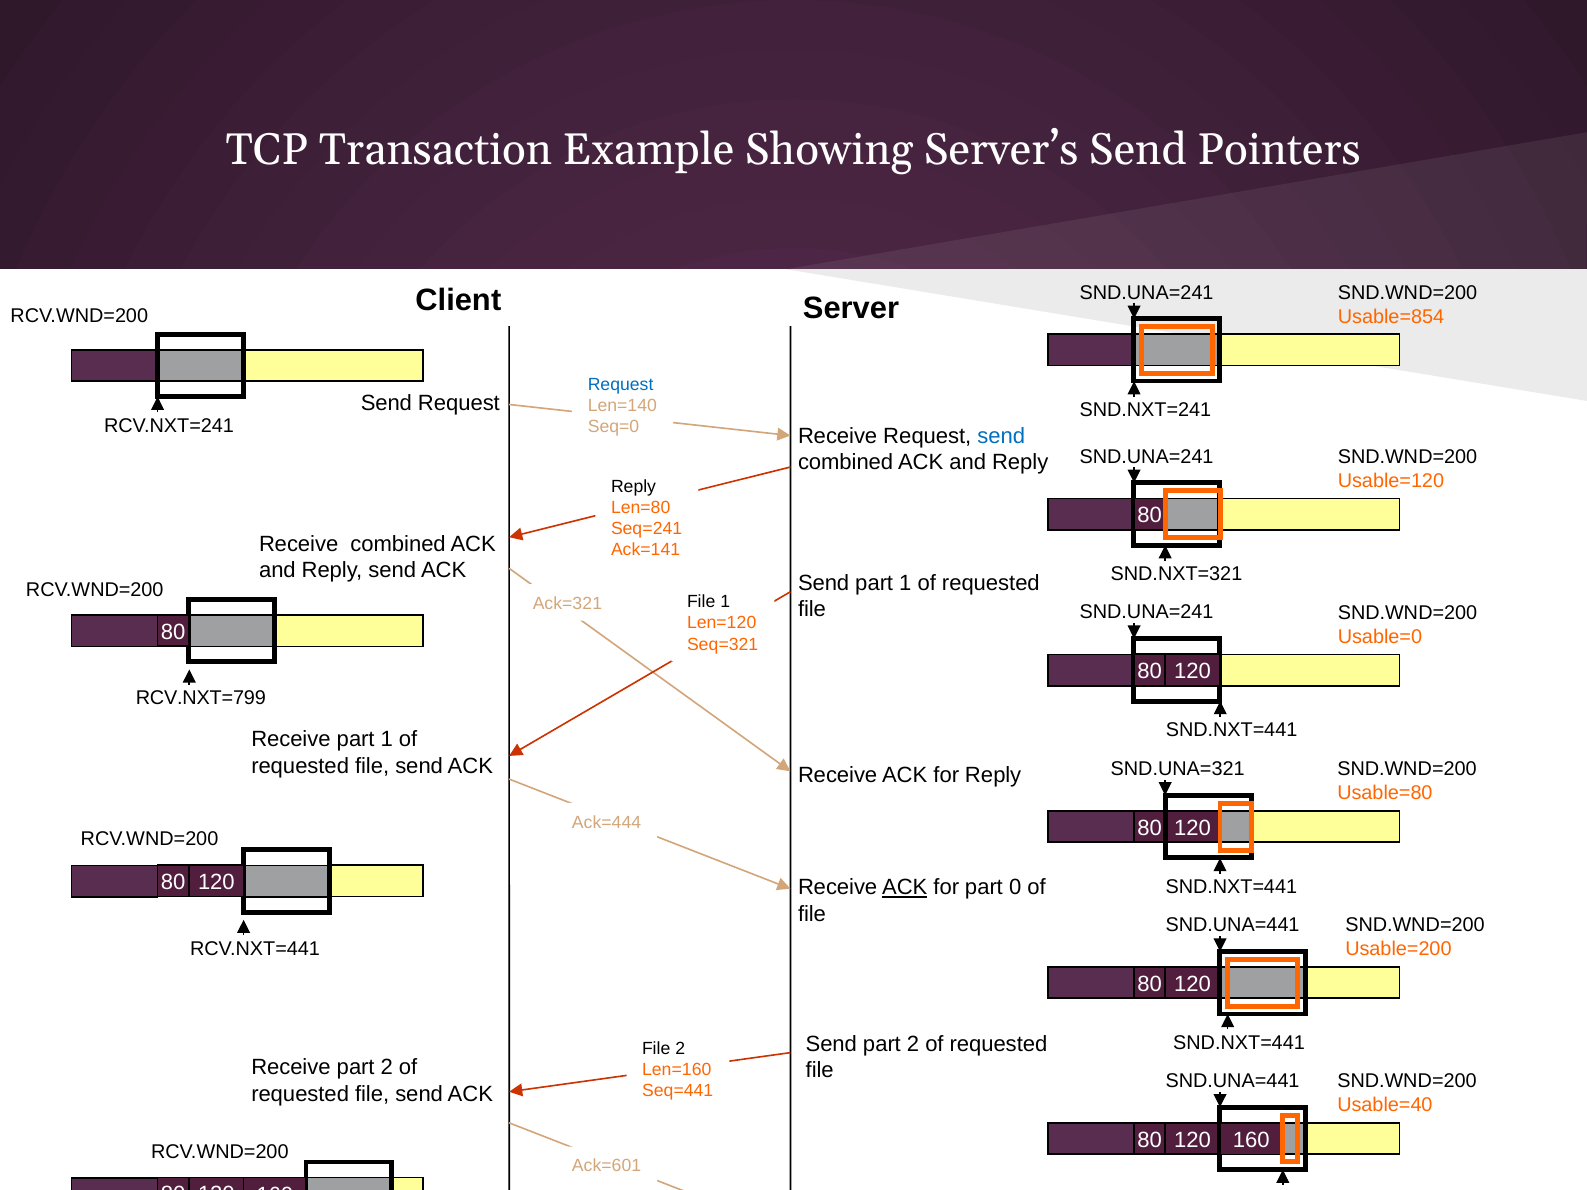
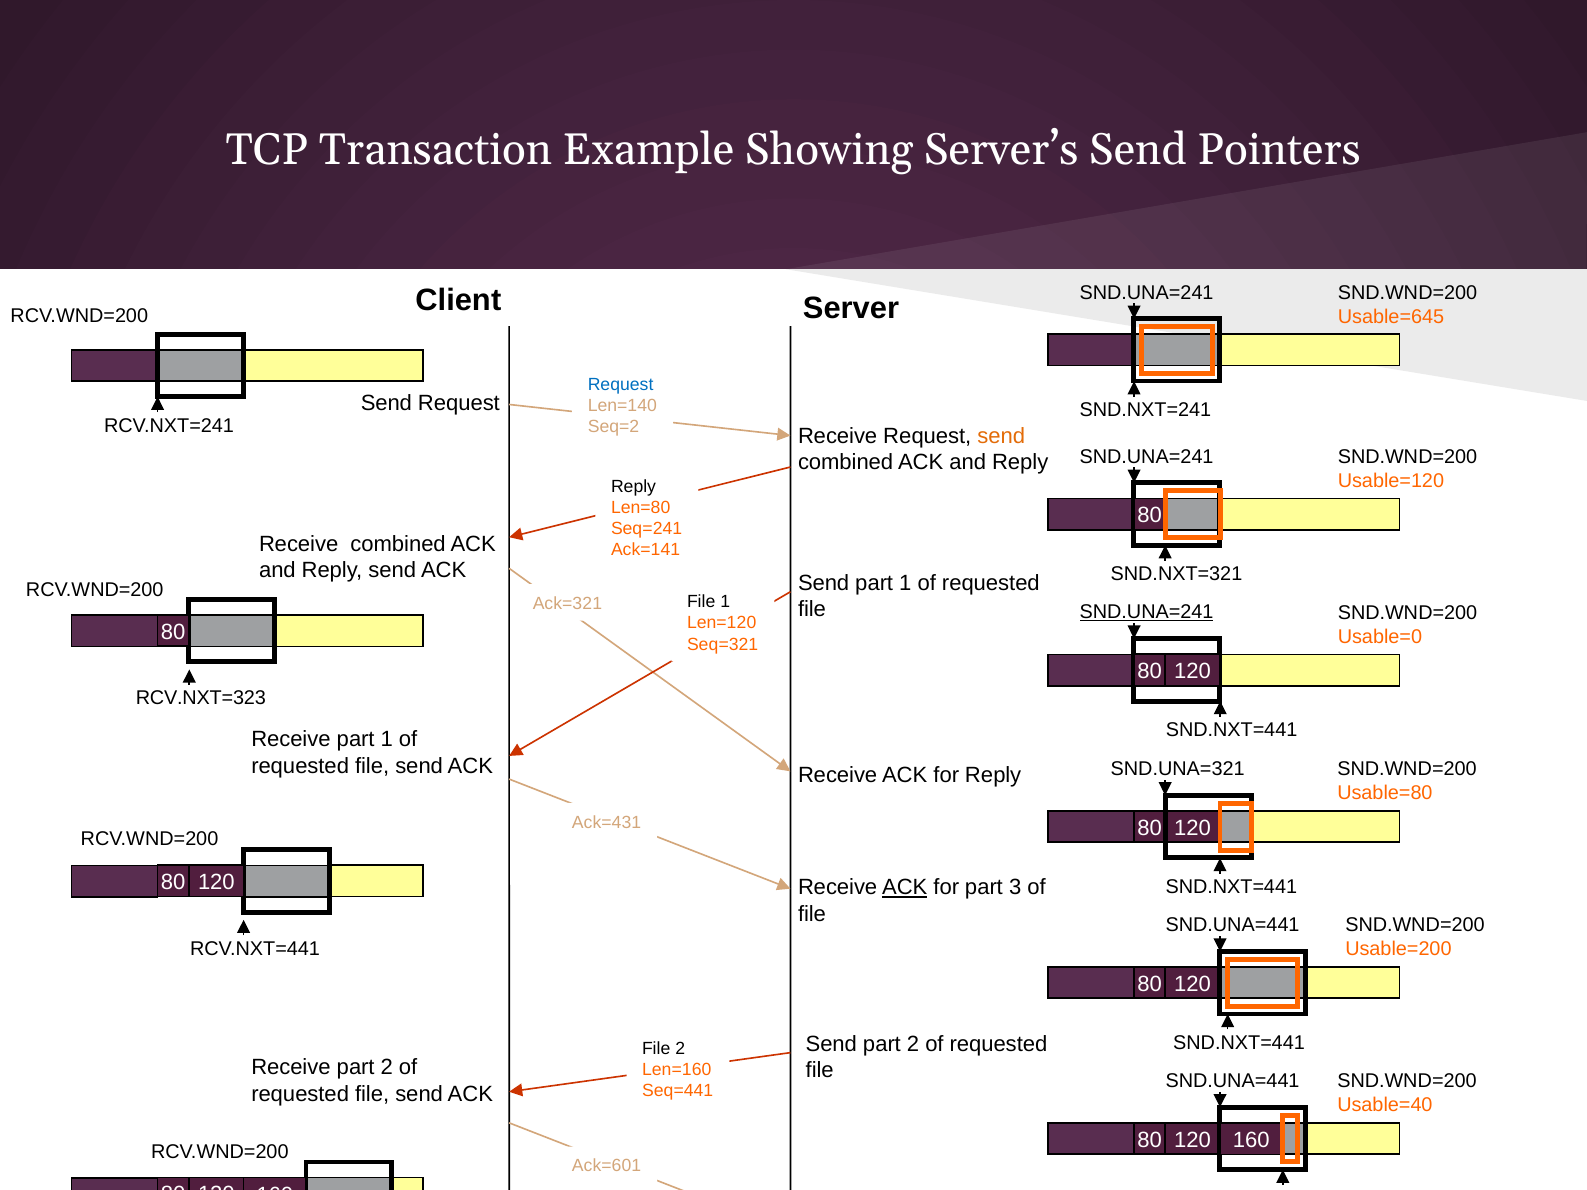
Usable=854: Usable=854 -> Usable=645
Seq=0: Seq=0 -> Seq=2
send at (1001, 436) colour: blue -> orange
SND.UNA=241 at (1147, 612) underline: none -> present
RCV.NXT=799: RCV.NXT=799 -> RCV.NXT=323
Ack=444: Ack=444 -> Ack=431
0: 0 -> 3
